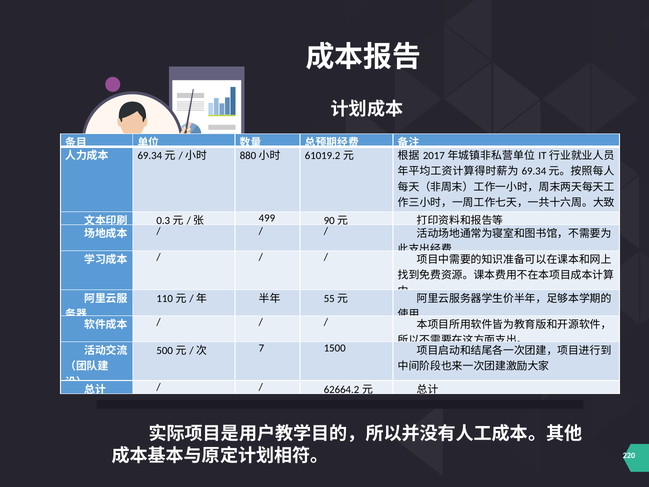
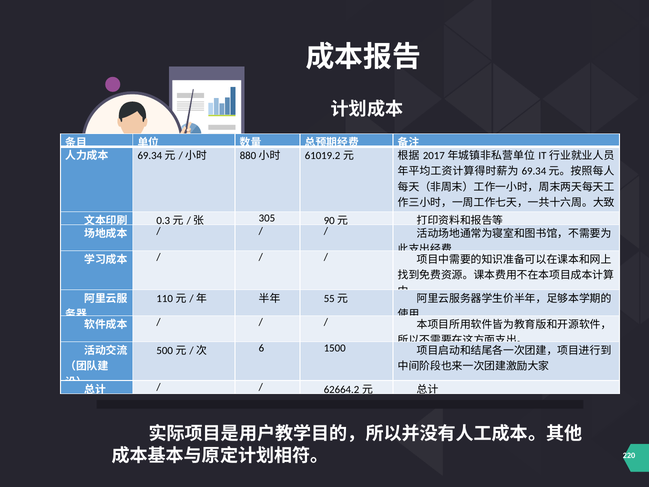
499: 499 -> 305
7: 7 -> 6
